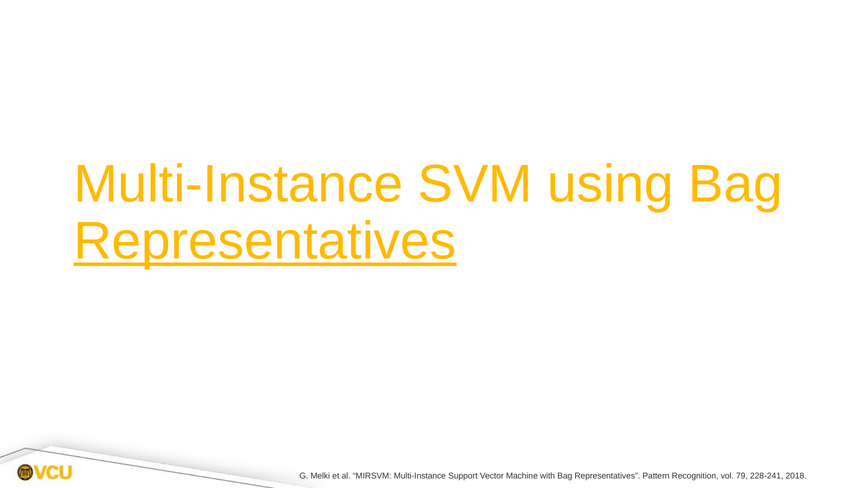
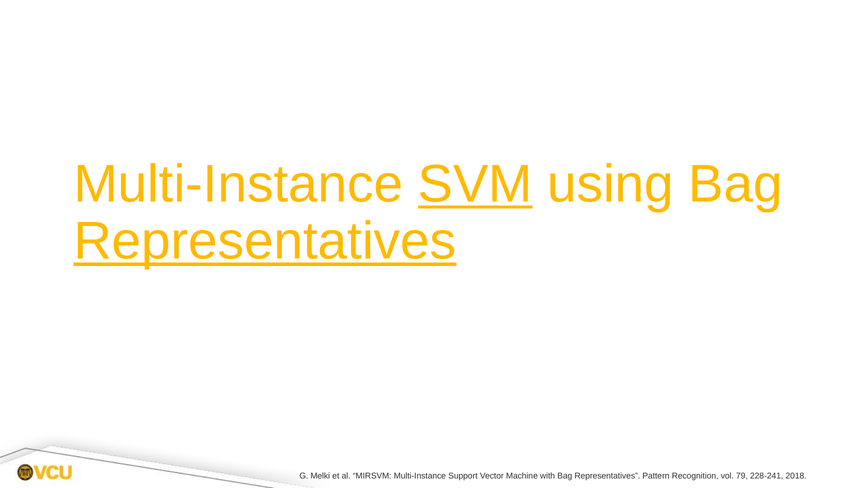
SVM underline: none -> present
